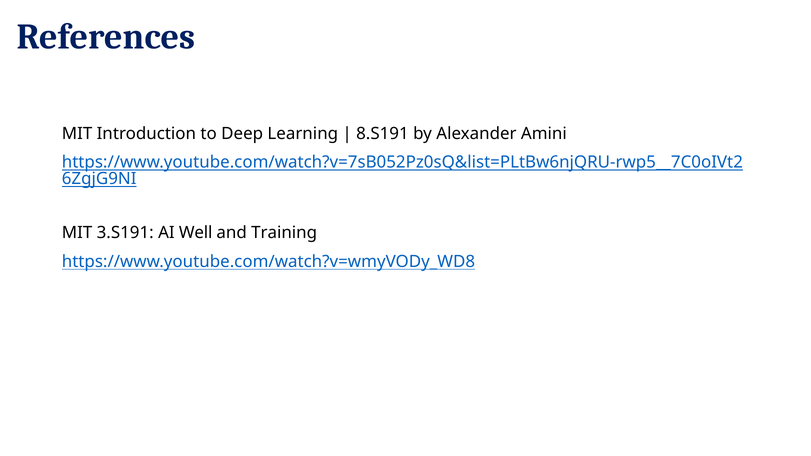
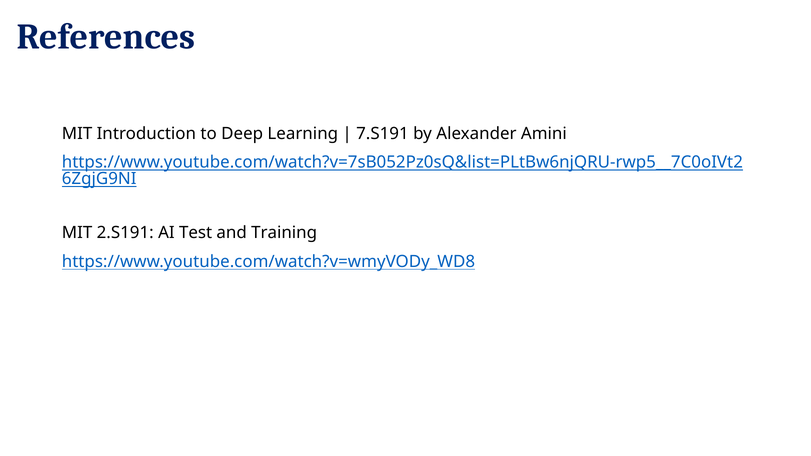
8.S191: 8.S191 -> 7.S191
3.S191: 3.S191 -> 2.S191
Well: Well -> Test
